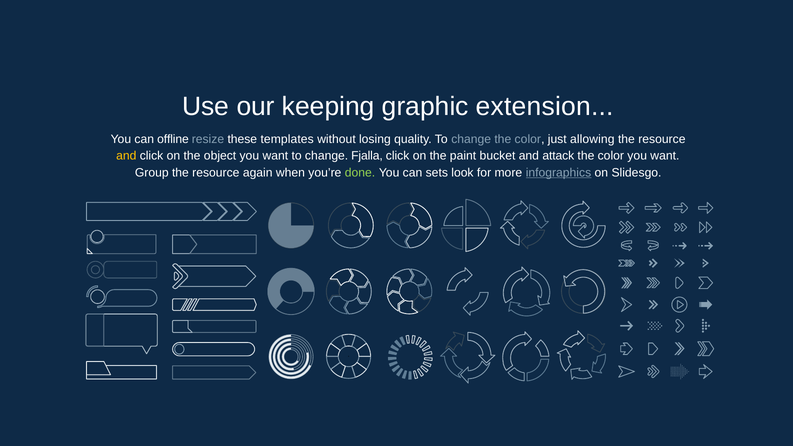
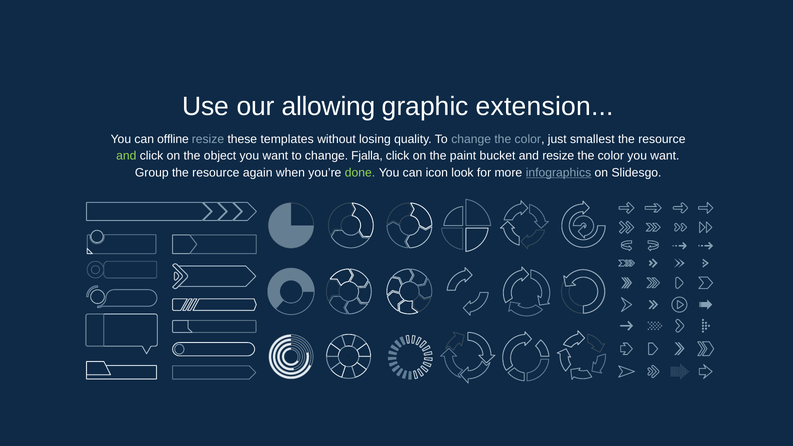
keeping: keeping -> allowing
allowing: allowing -> smallest
and at (126, 156) colour: yellow -> light green
and attack: attack -> resize
sets: sets -> icon
